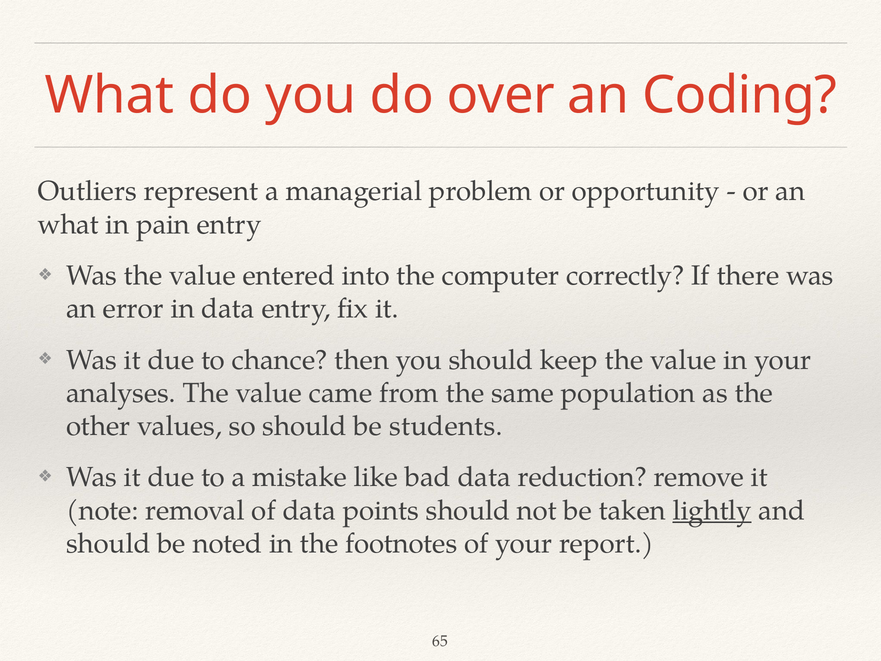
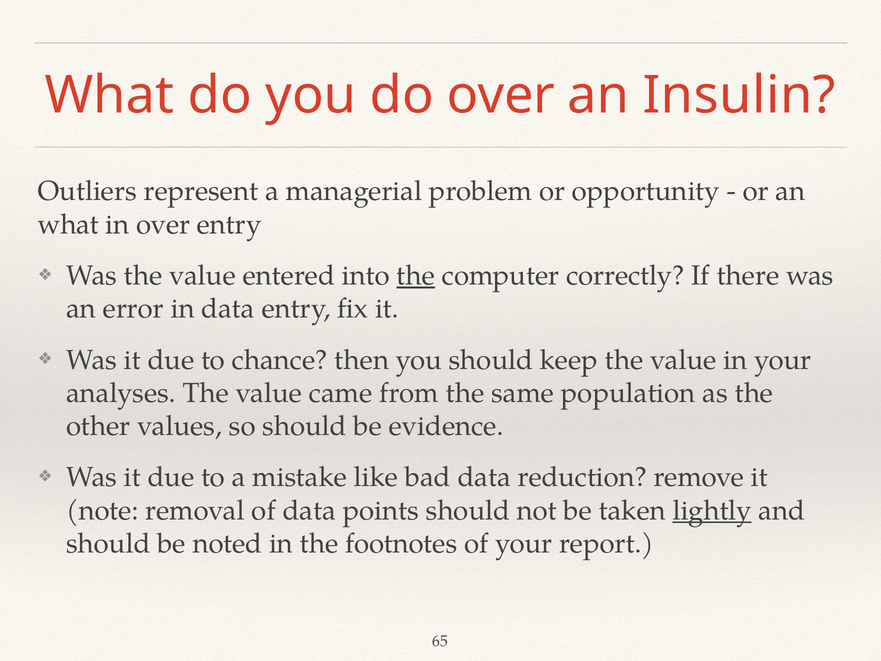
Coding: Coding -> Insulin
in pain: pain -> over
the at (416, 276) underline: none -> present
students: students -> evidence
